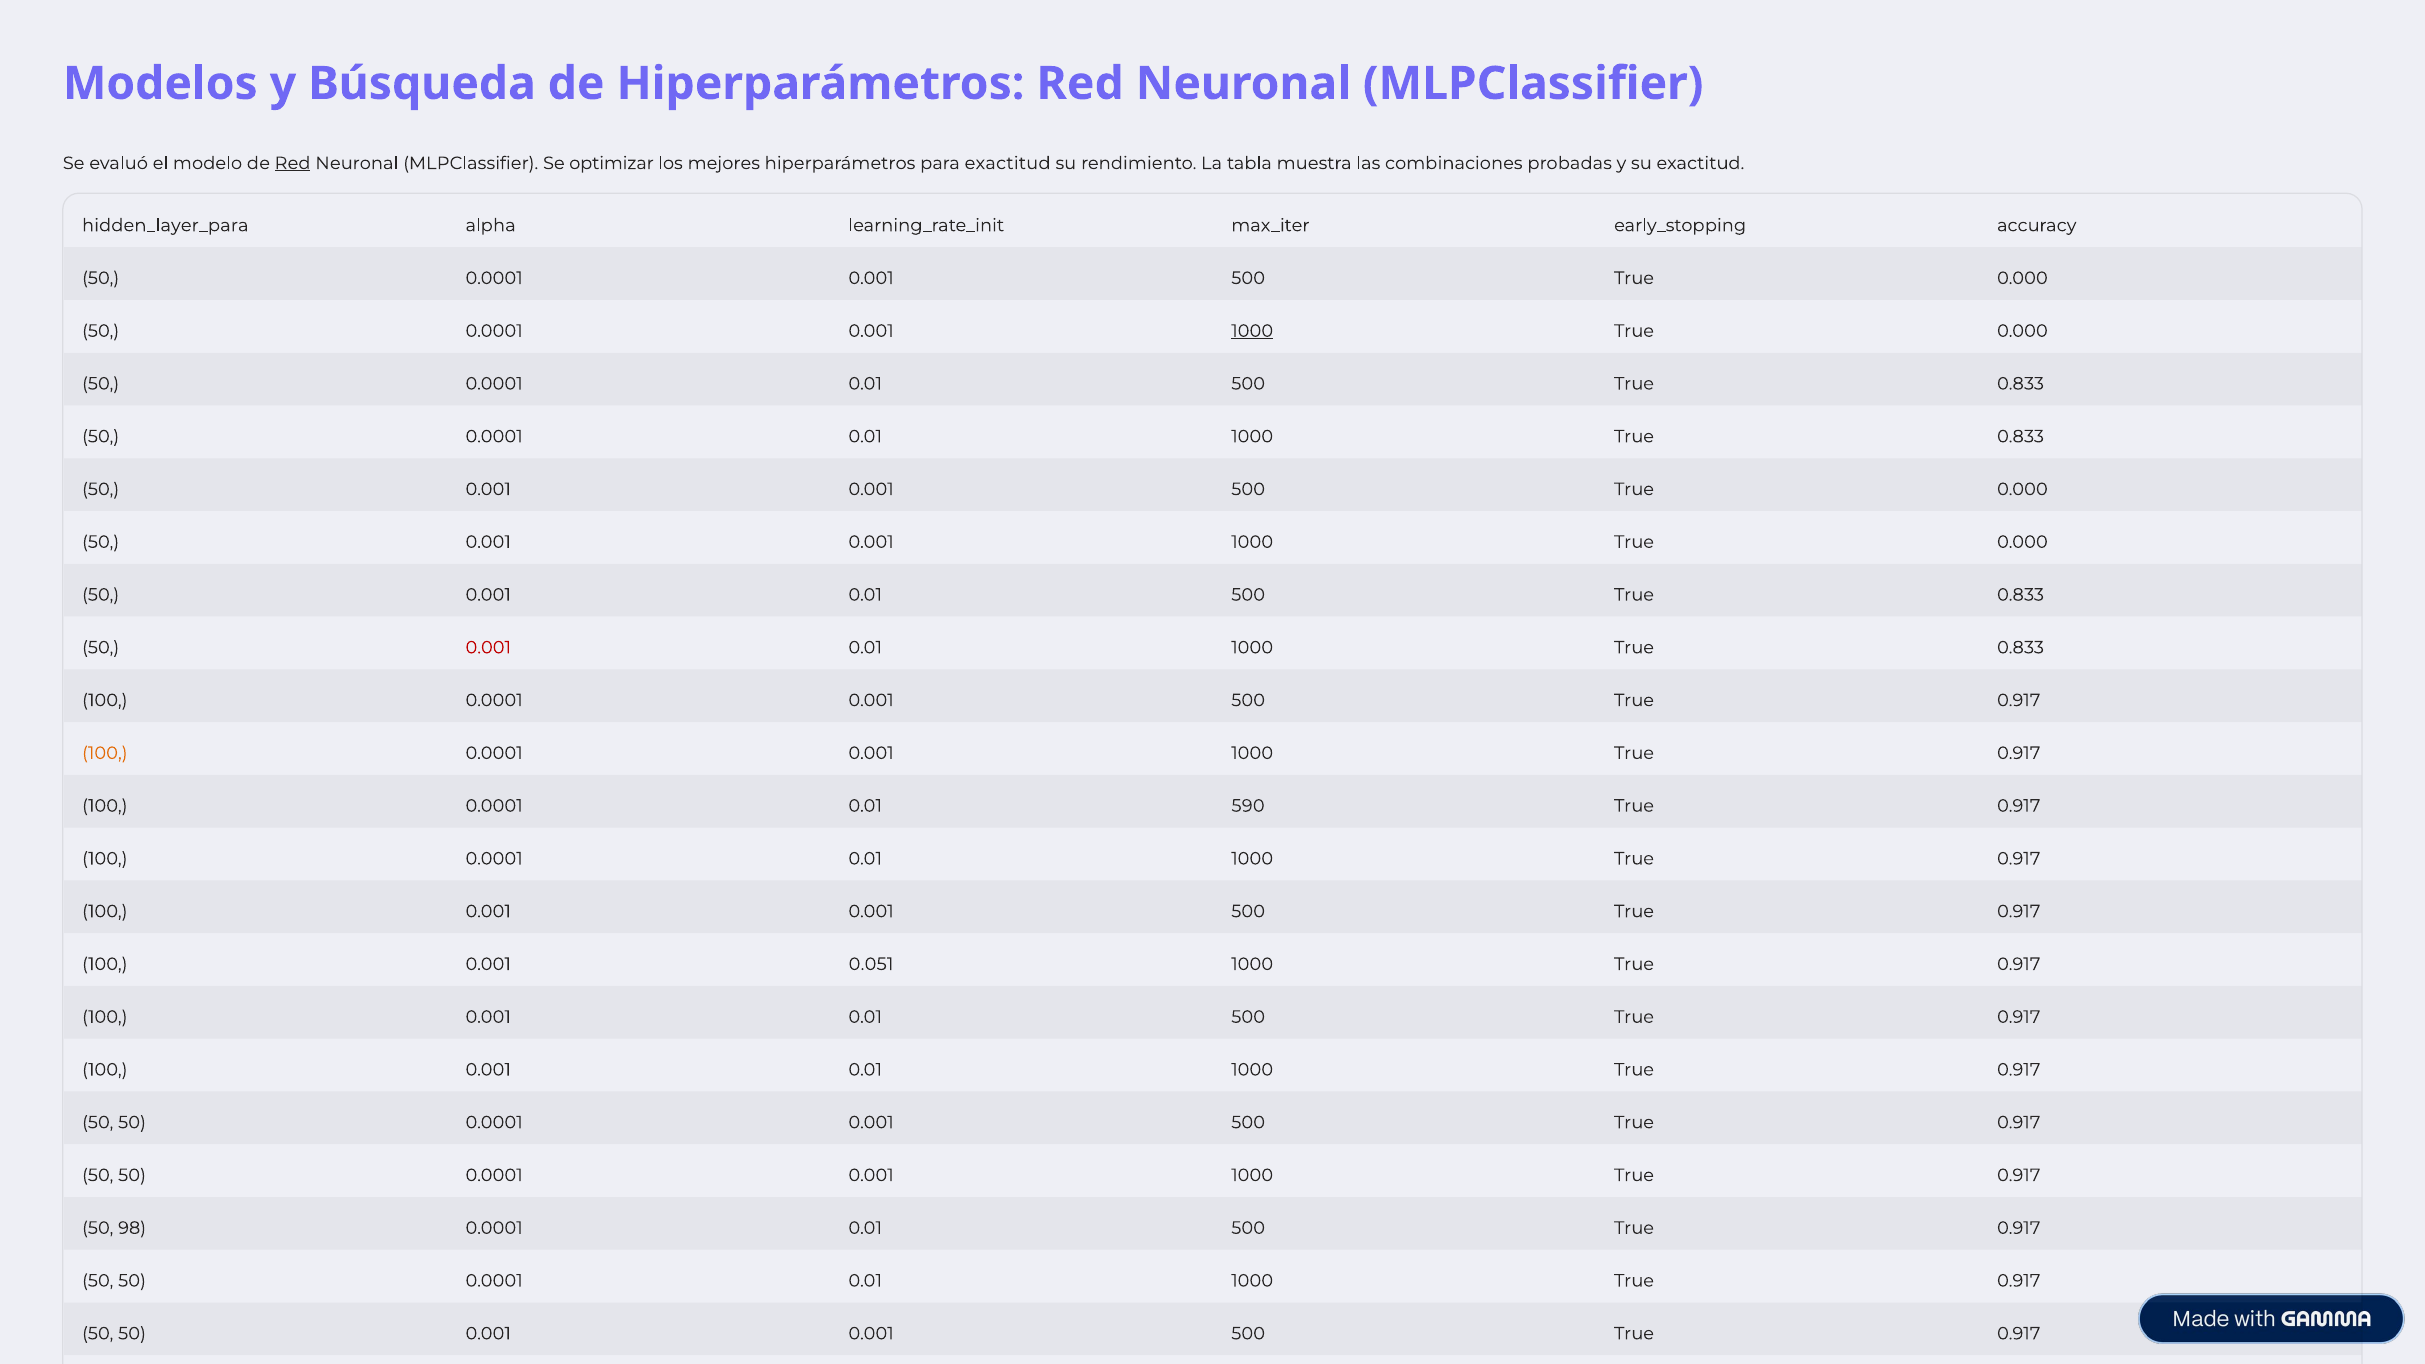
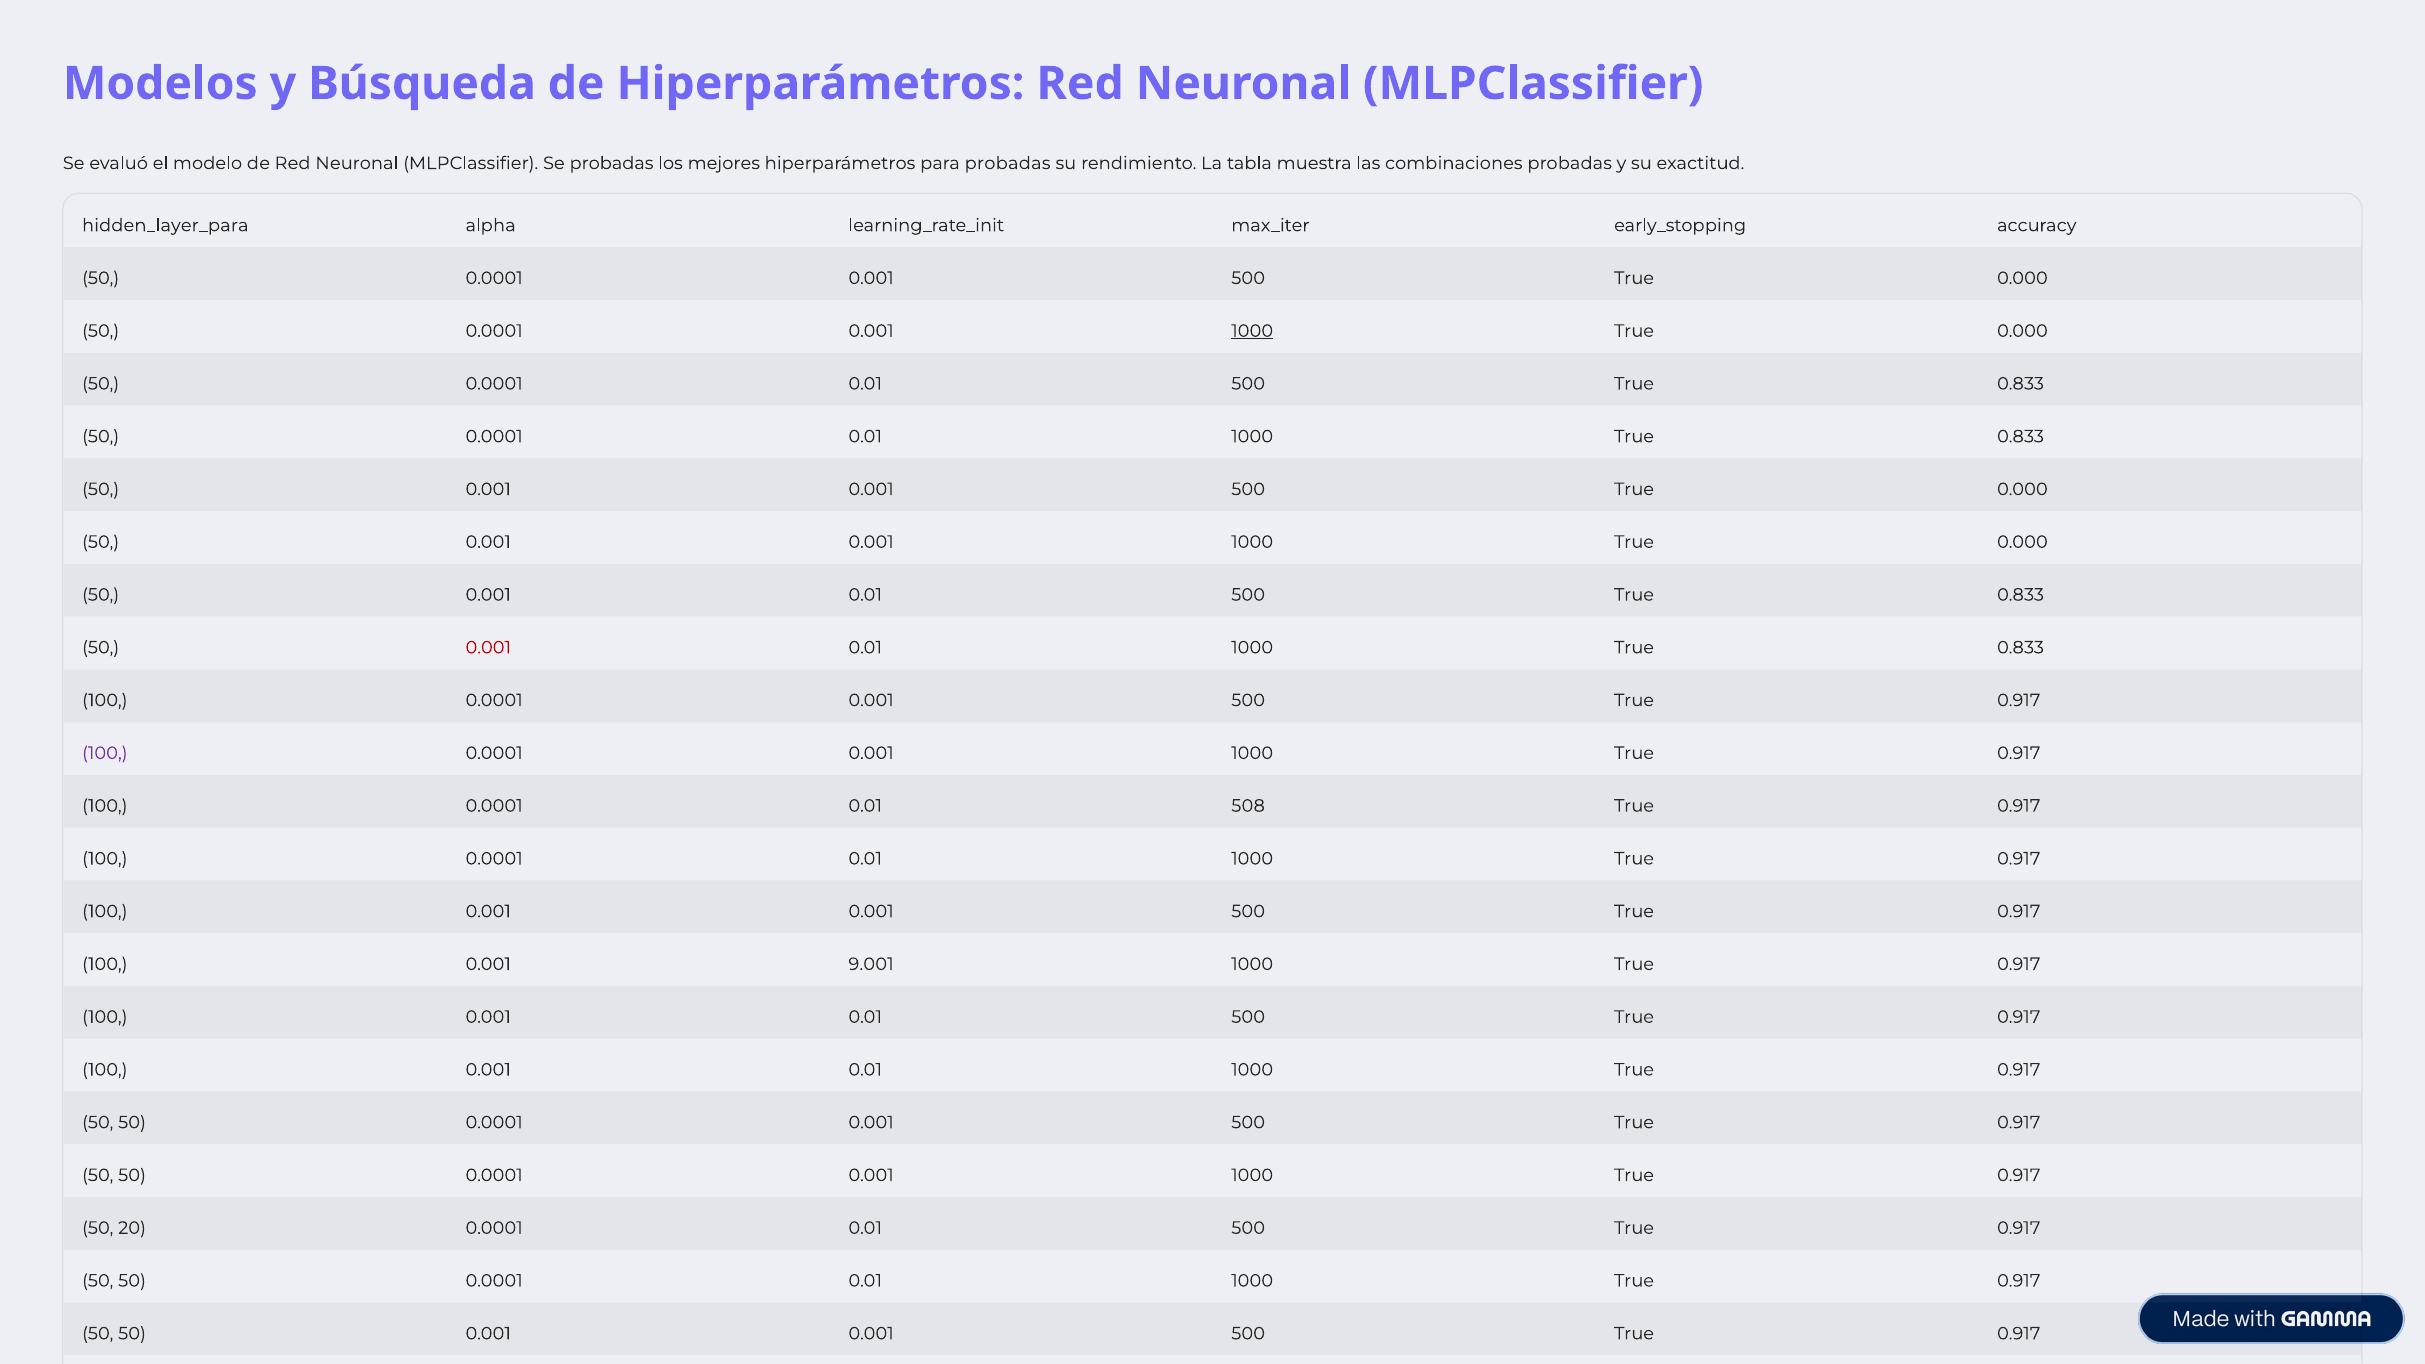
Red at (293, 163) underline: present -> none
Se optimizar: optimizar -> probadas
para exactitud: exactitud -> probadas
100 at (105, 753) colour: orange -> purple
590: 590 -> 508
0.051: 0.051 -> 9.001
98: 98 -> 20
